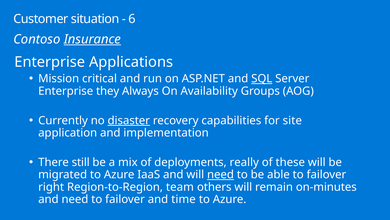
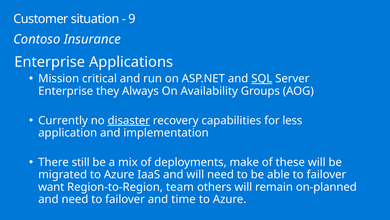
6: 6 -> 9
Insurance underline: present -> none
site: site -> less
really: really -> make
need at (220, 174) underline: present -> none
right: right -> want
on-minutes: on-minutes -> on-planned
